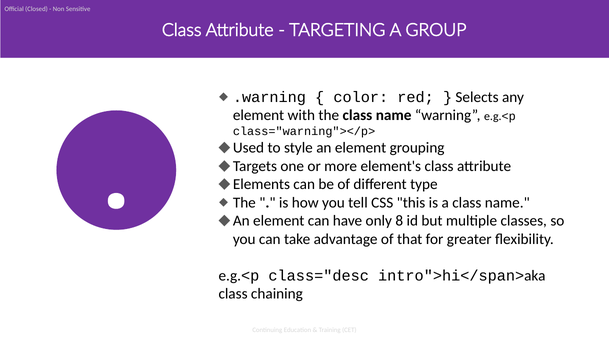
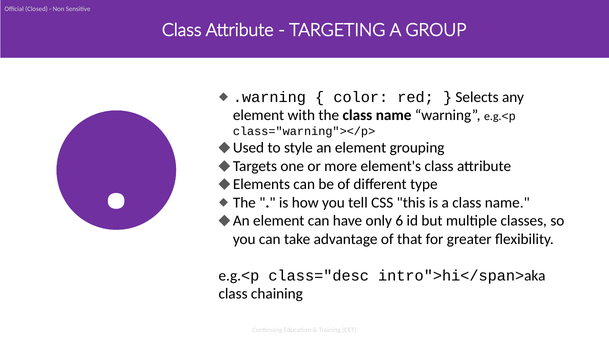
8: 8 -> 6
